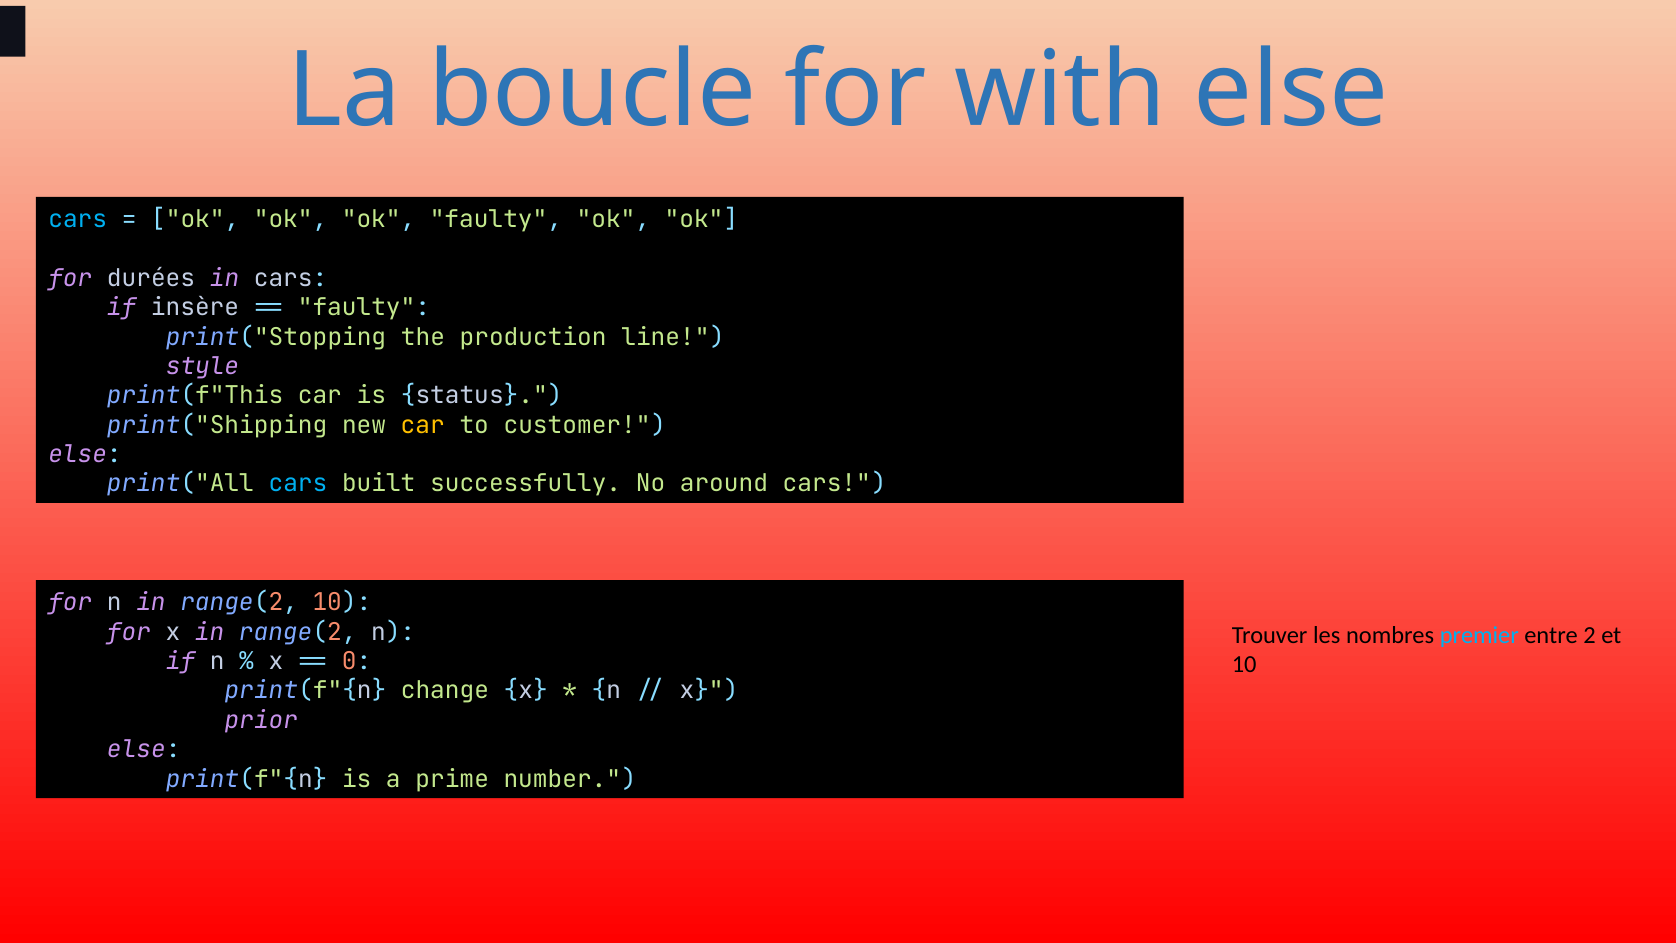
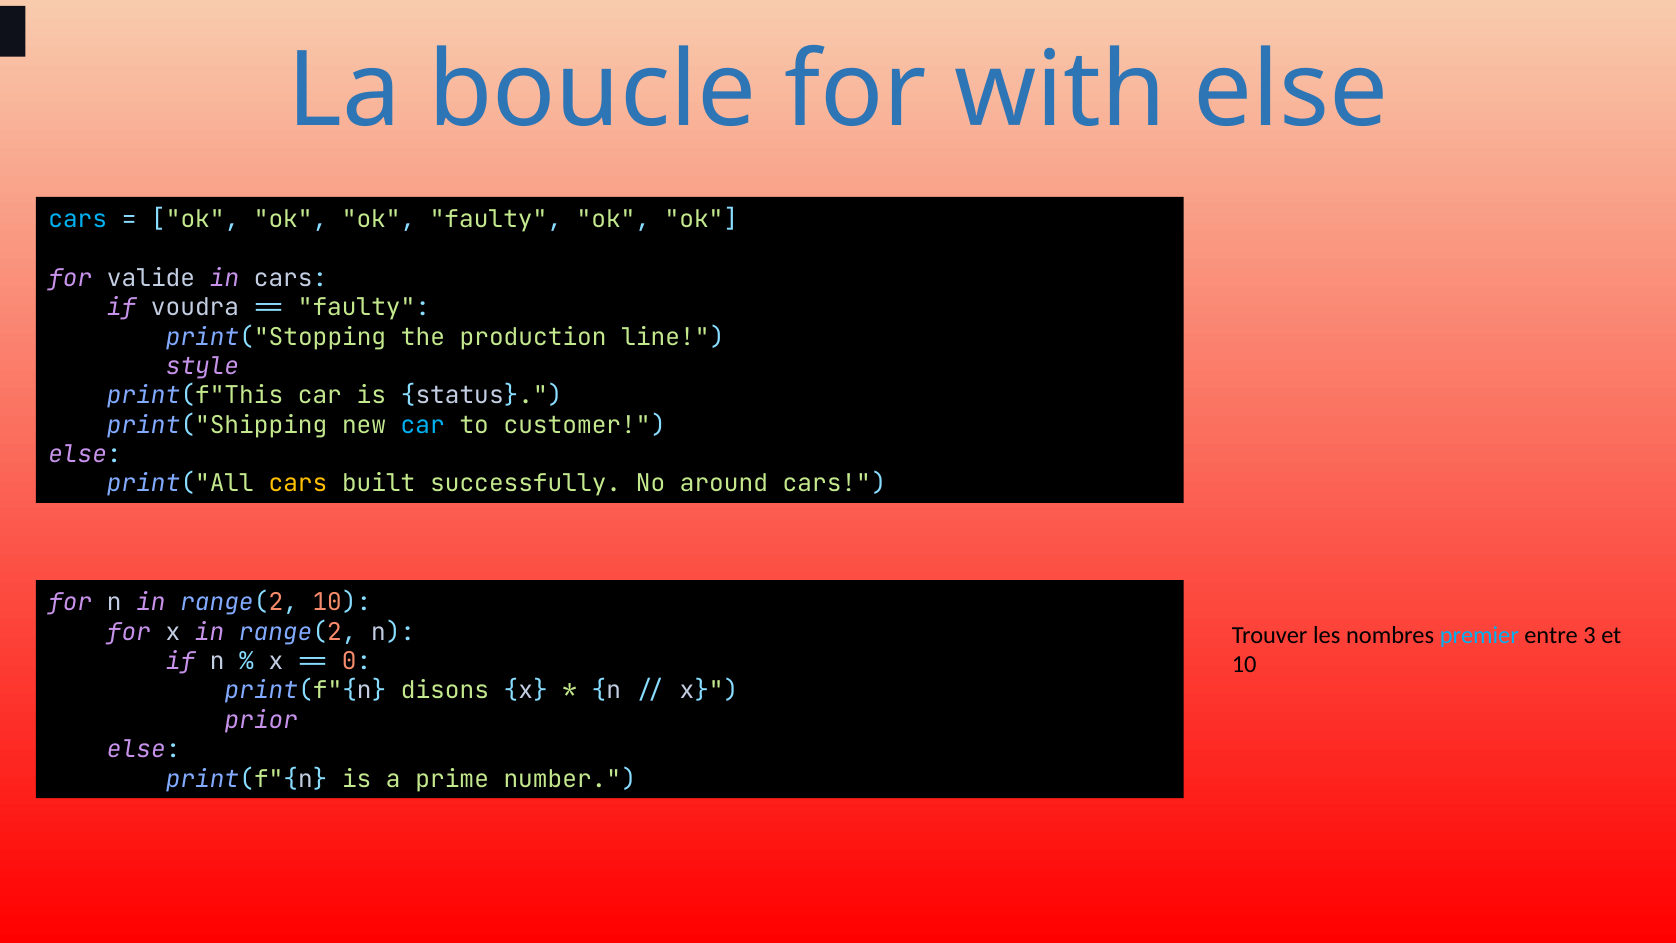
durées: durées -> valide
insère: insère -> voudra
car at (423, 425) colour: yellow -> light blue
cars at (298, 484) colour: light blue -> yellow
2: 2 -> 3
change: change -> disons
